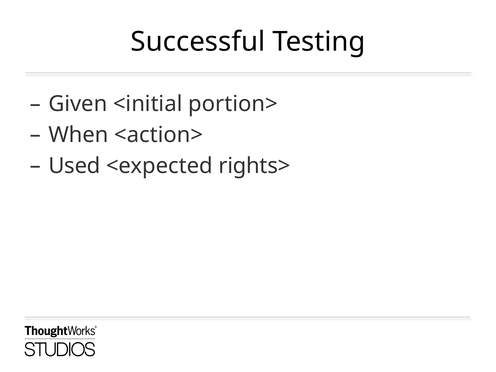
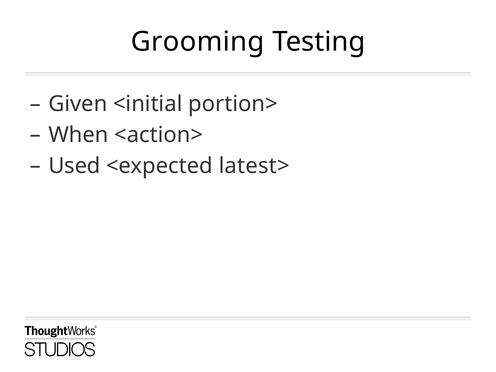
Successful: Successful -> Grooming
rights>: rights> -> latest>
